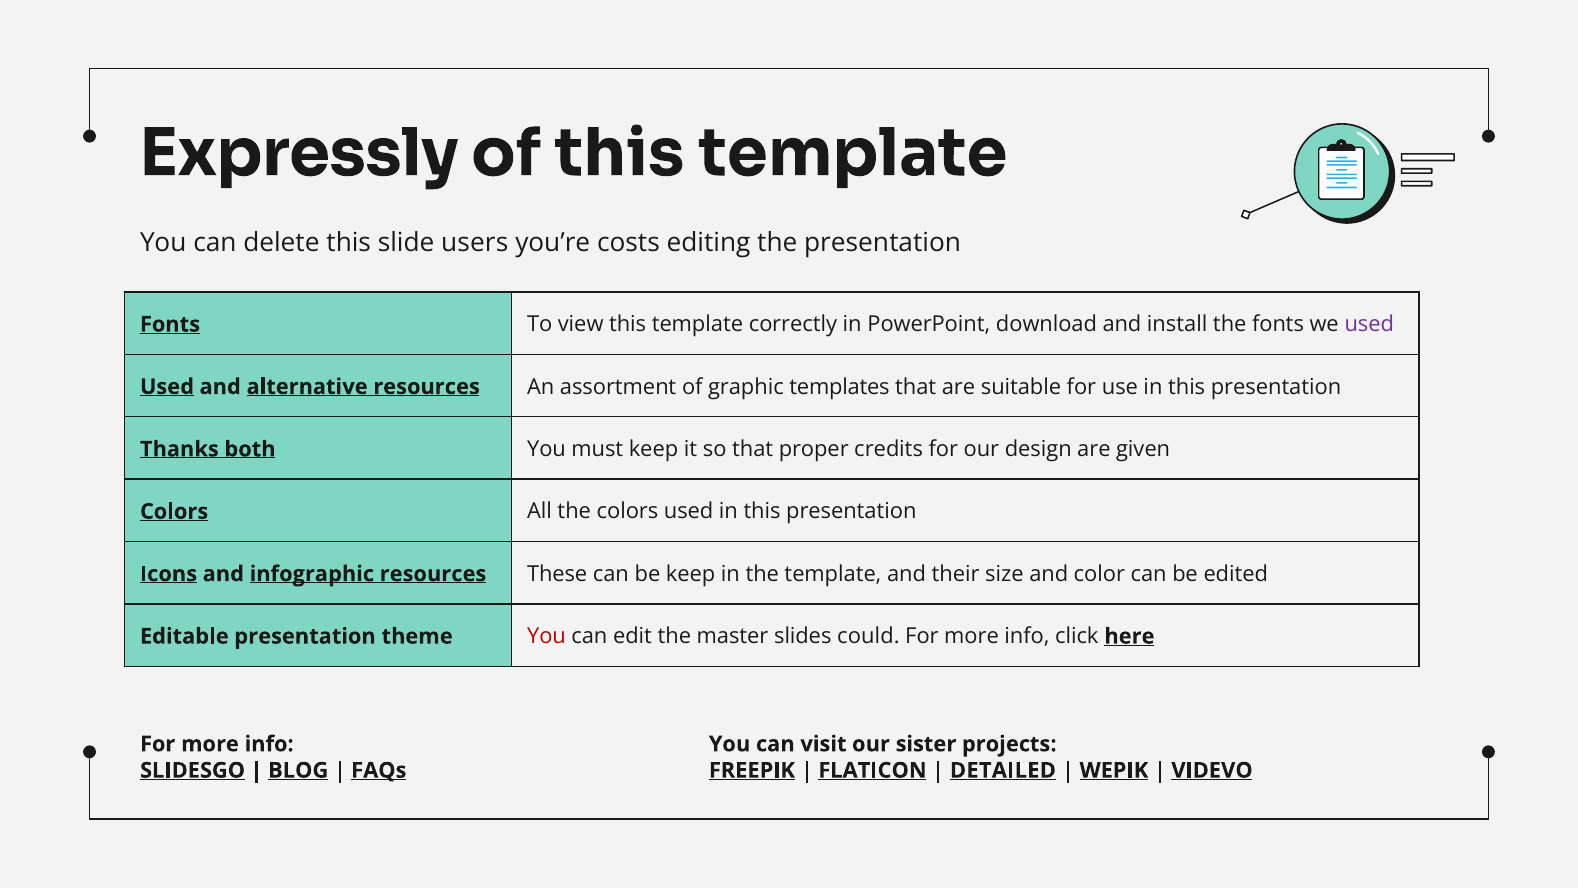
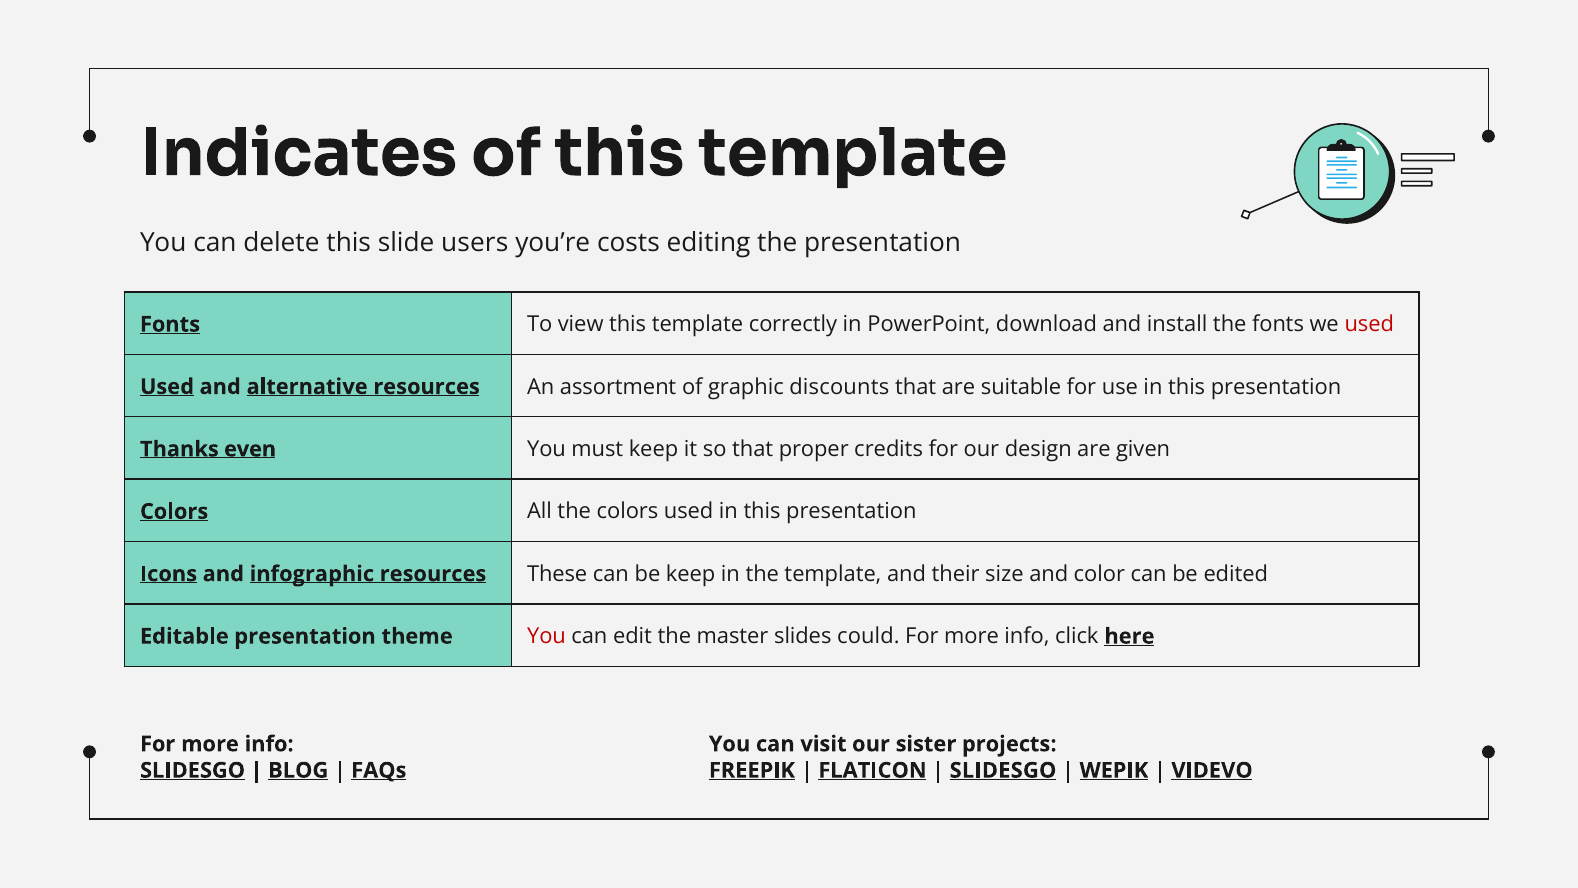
Expressly: Expressly -> Indicates
used at (1369, 324) colour: purple -> red
templates: templates -> discounts
both: both -> even
DETAILED at (1003, 770): DETAILED -> SLIDESGO
